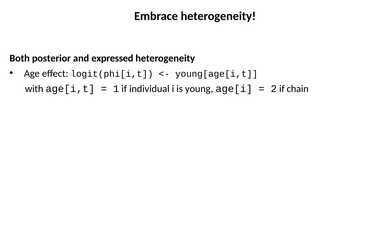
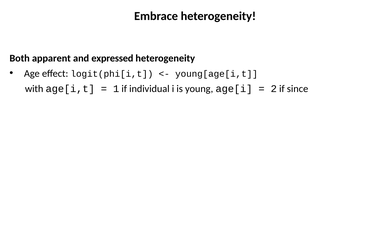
posterior: posterior -> apparent
chain: chain -> since
